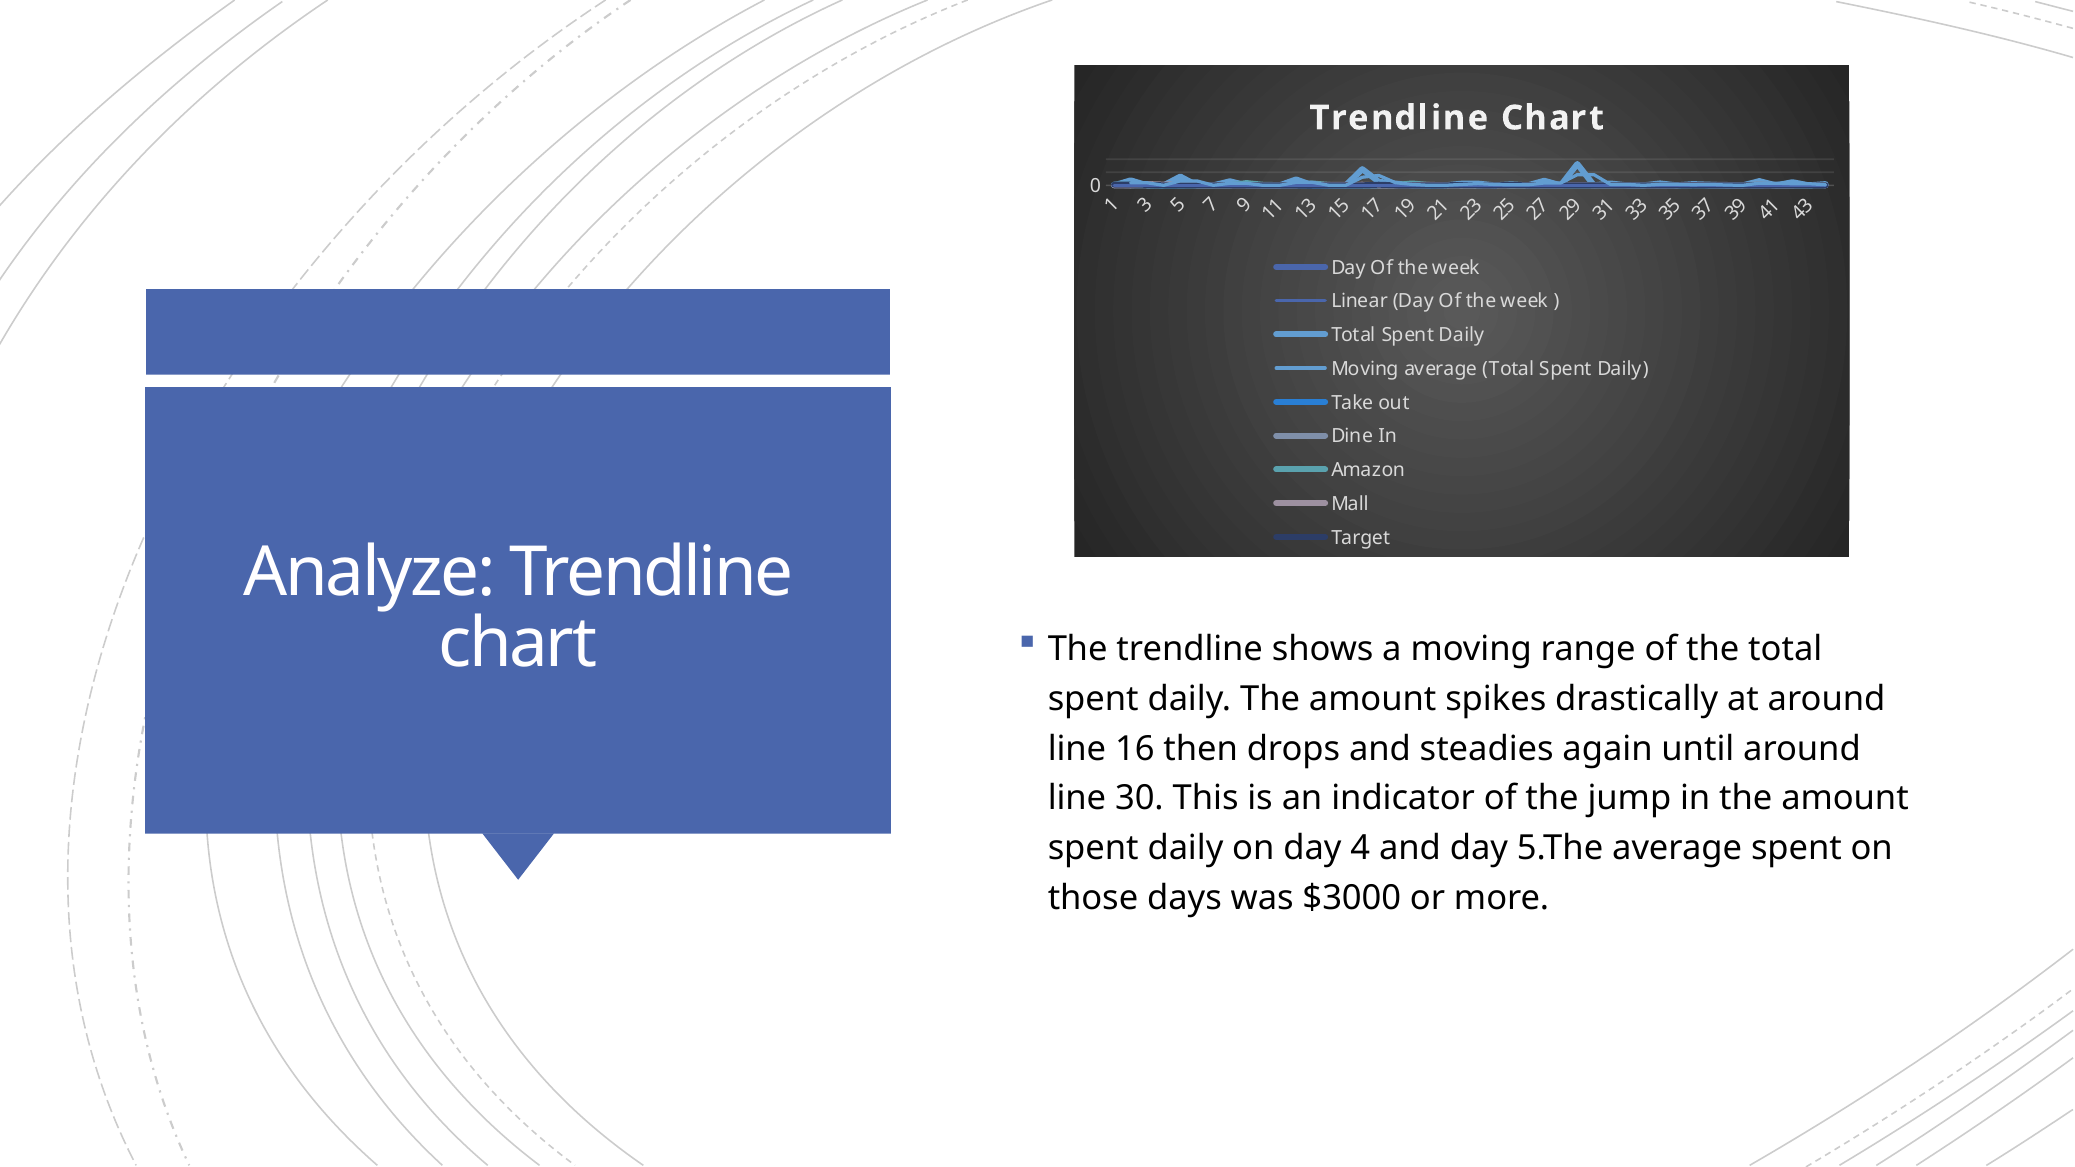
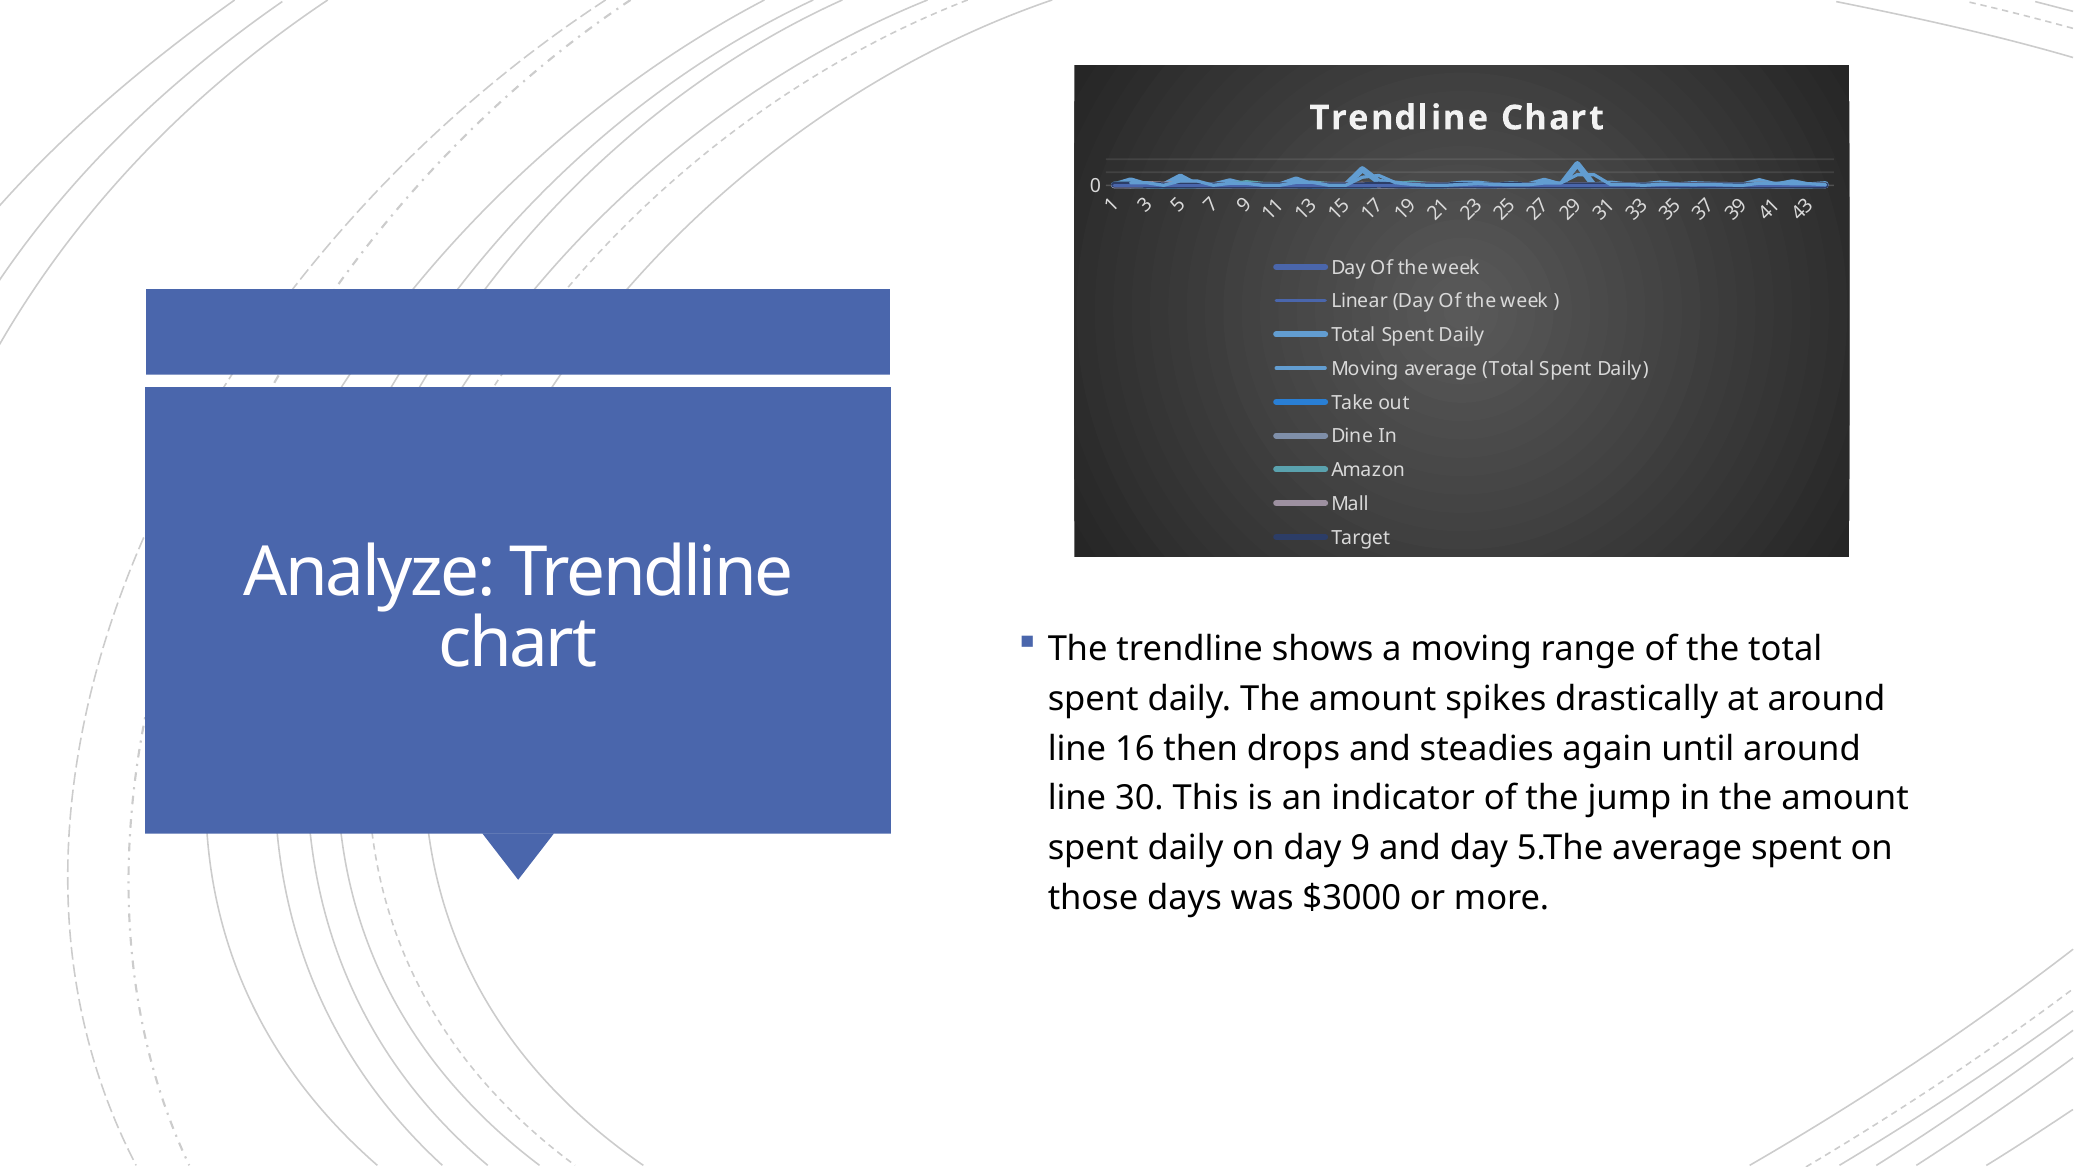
day 4: 4 -> 9
